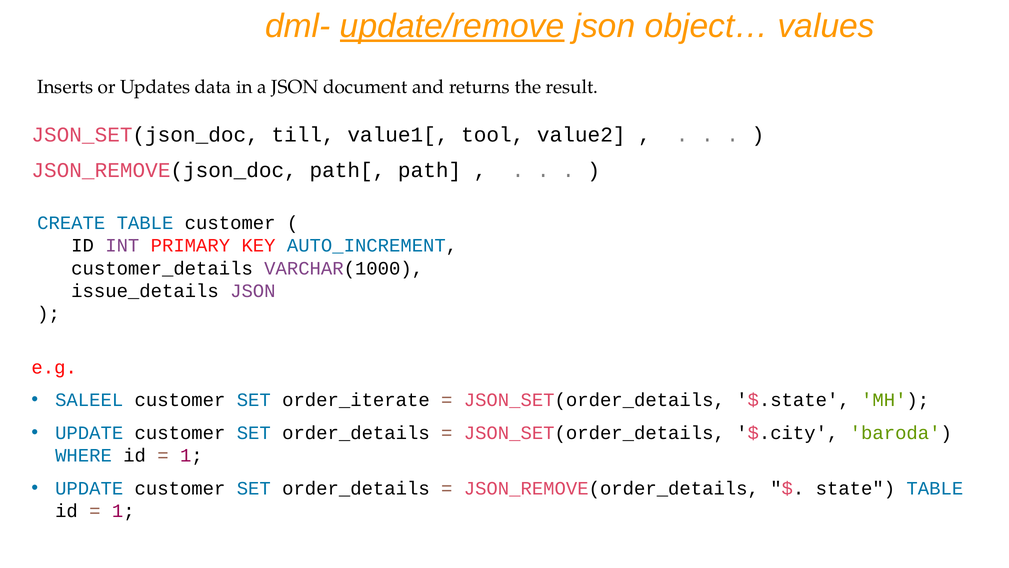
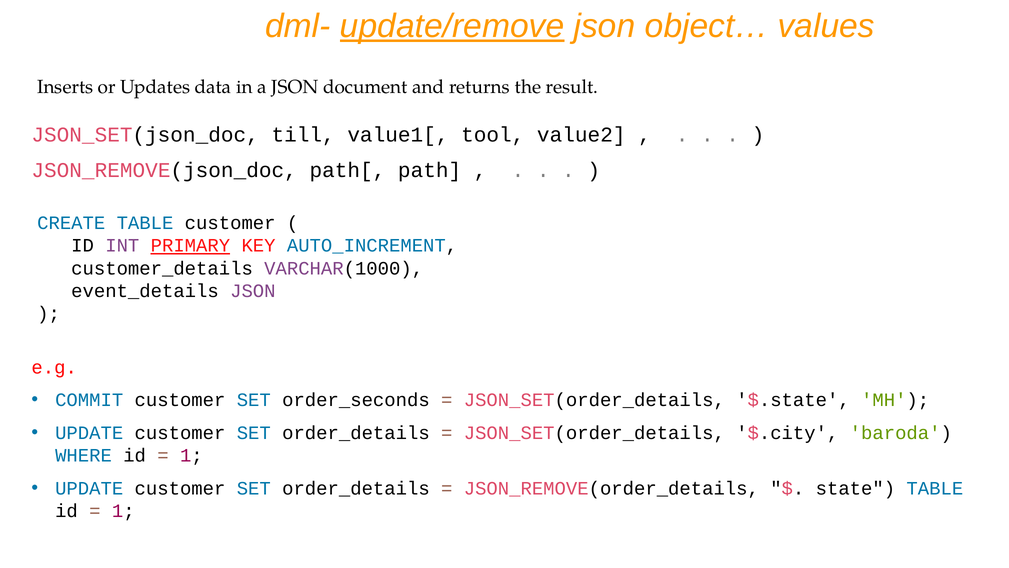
PRIMARY underline: none -> present
issue_details: issue_details -> event_details
SALEEL: SALEEL -> COMMIT
order_iterate: order_iterate -> order_seconds
